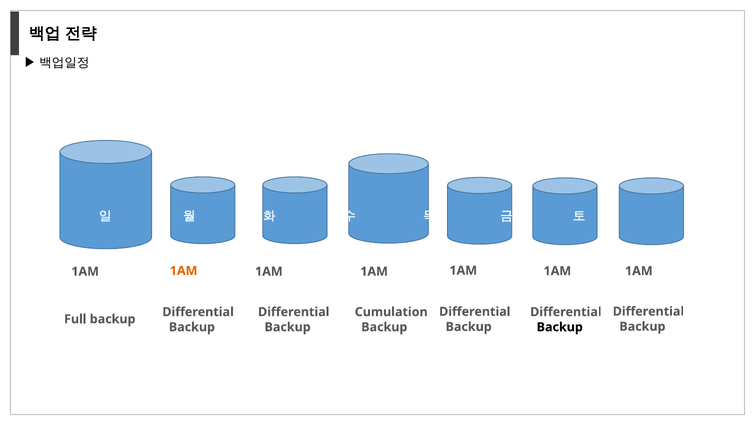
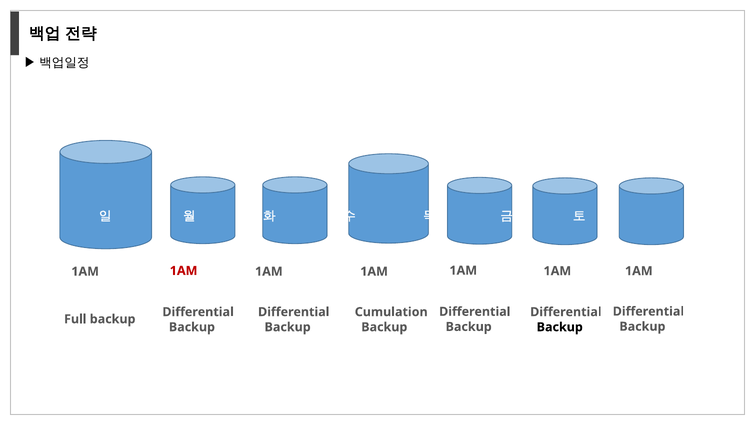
1AM at (184, 271) colour: orange -> red
